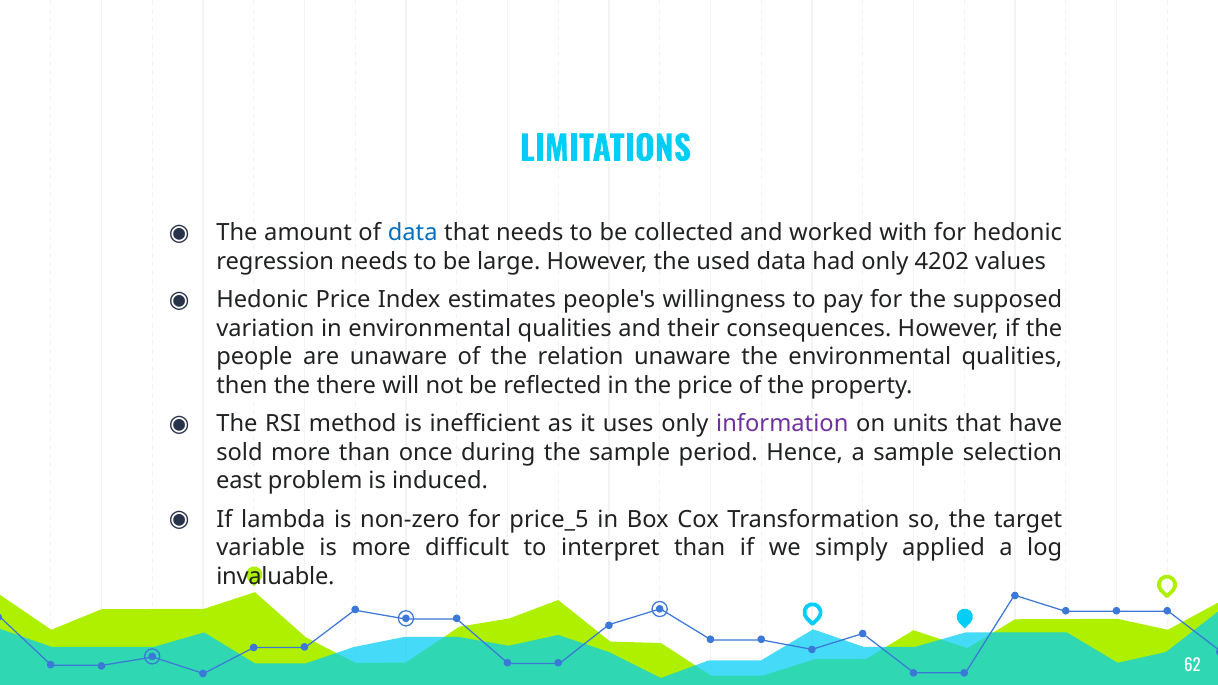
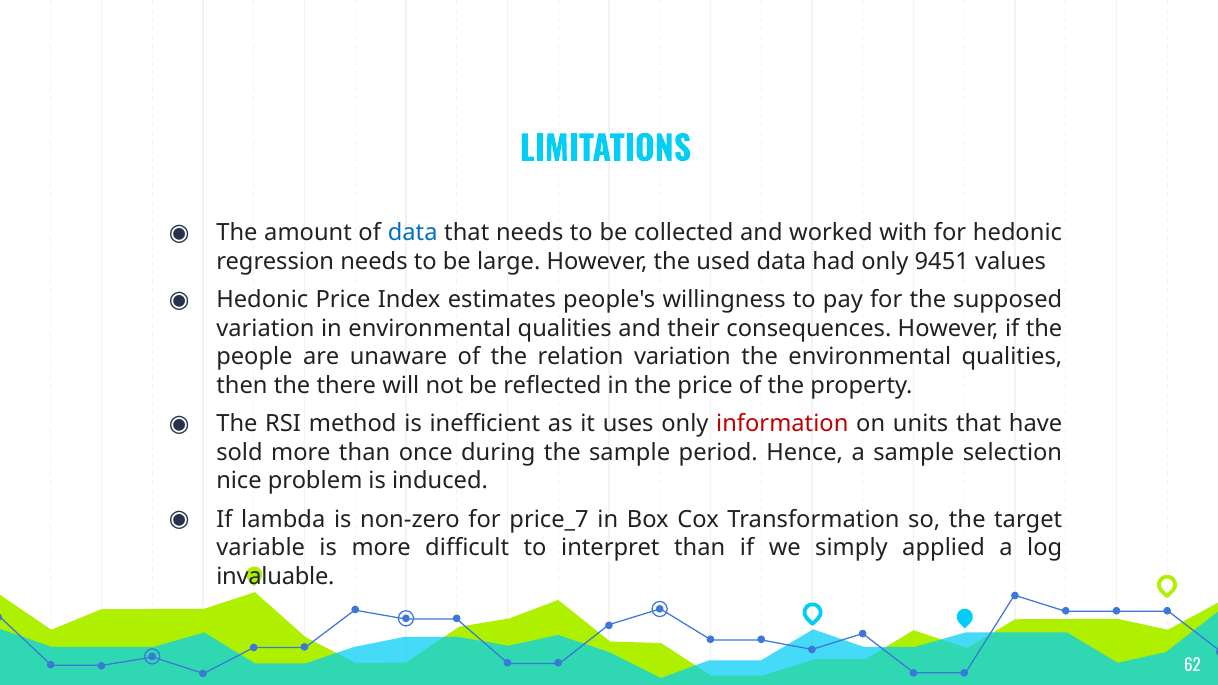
4202: 4202 -> 9451
relation unaware: unaware -> variation
information colour: purple -> red
east: east -> nice
price_5: price_5 -> price_7
